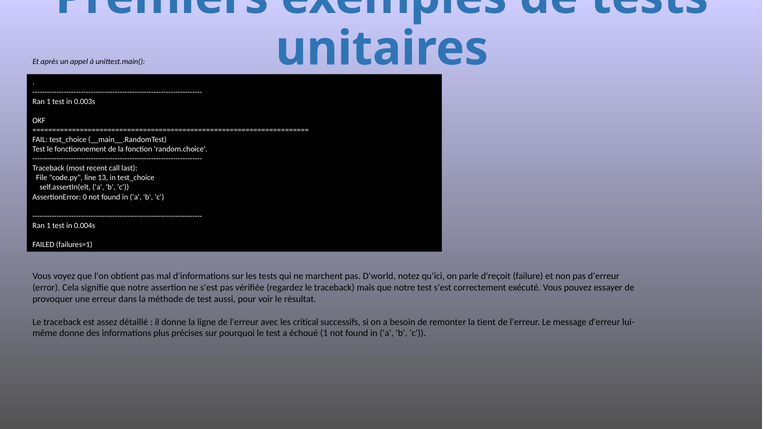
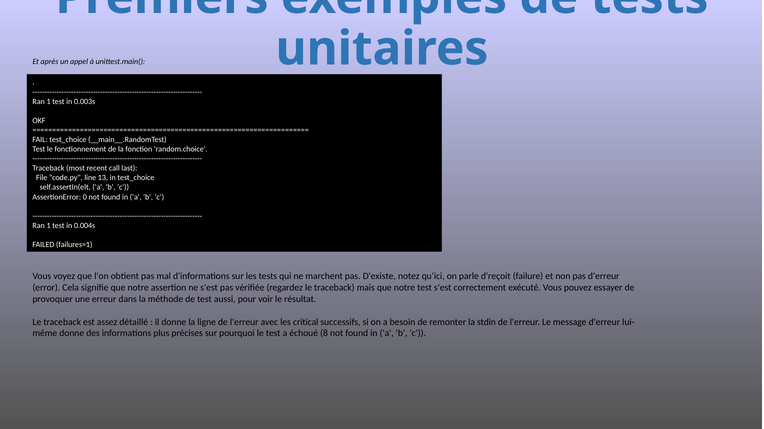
D'world: D'world -> D'existe
tient: tient -> stdin
échoué 1: 1 -> 8
